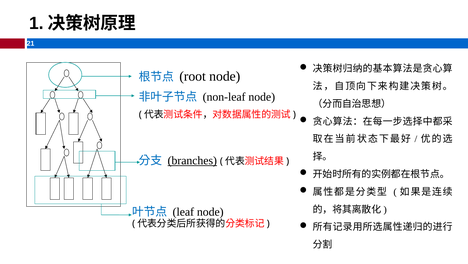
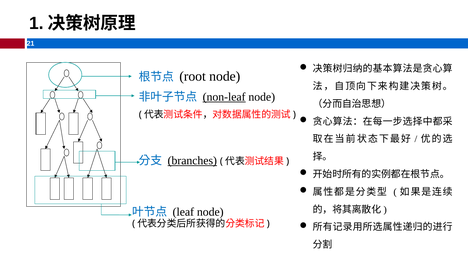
non-leaf underline: none -> present
